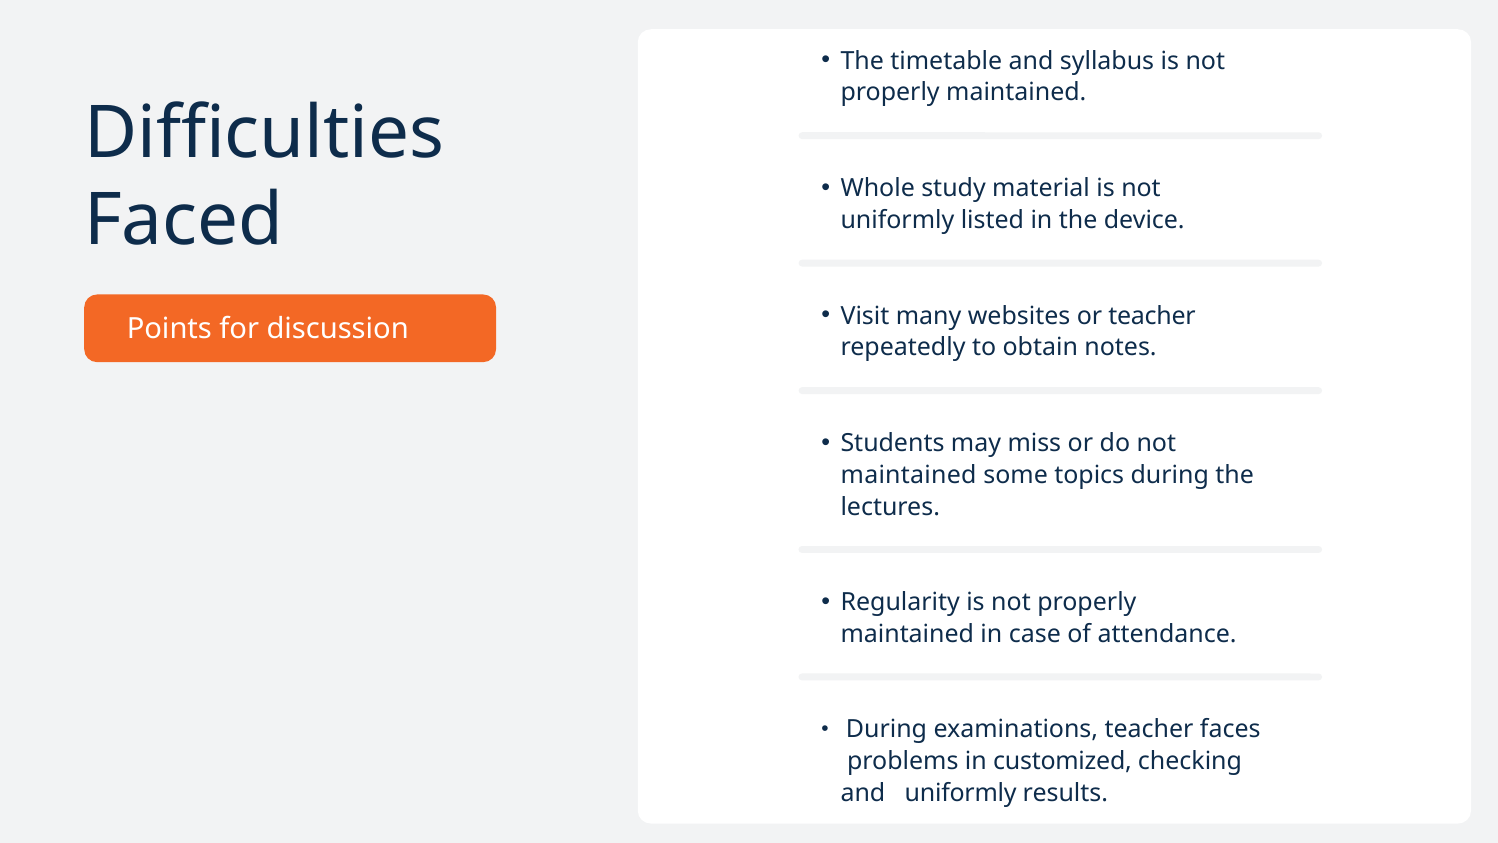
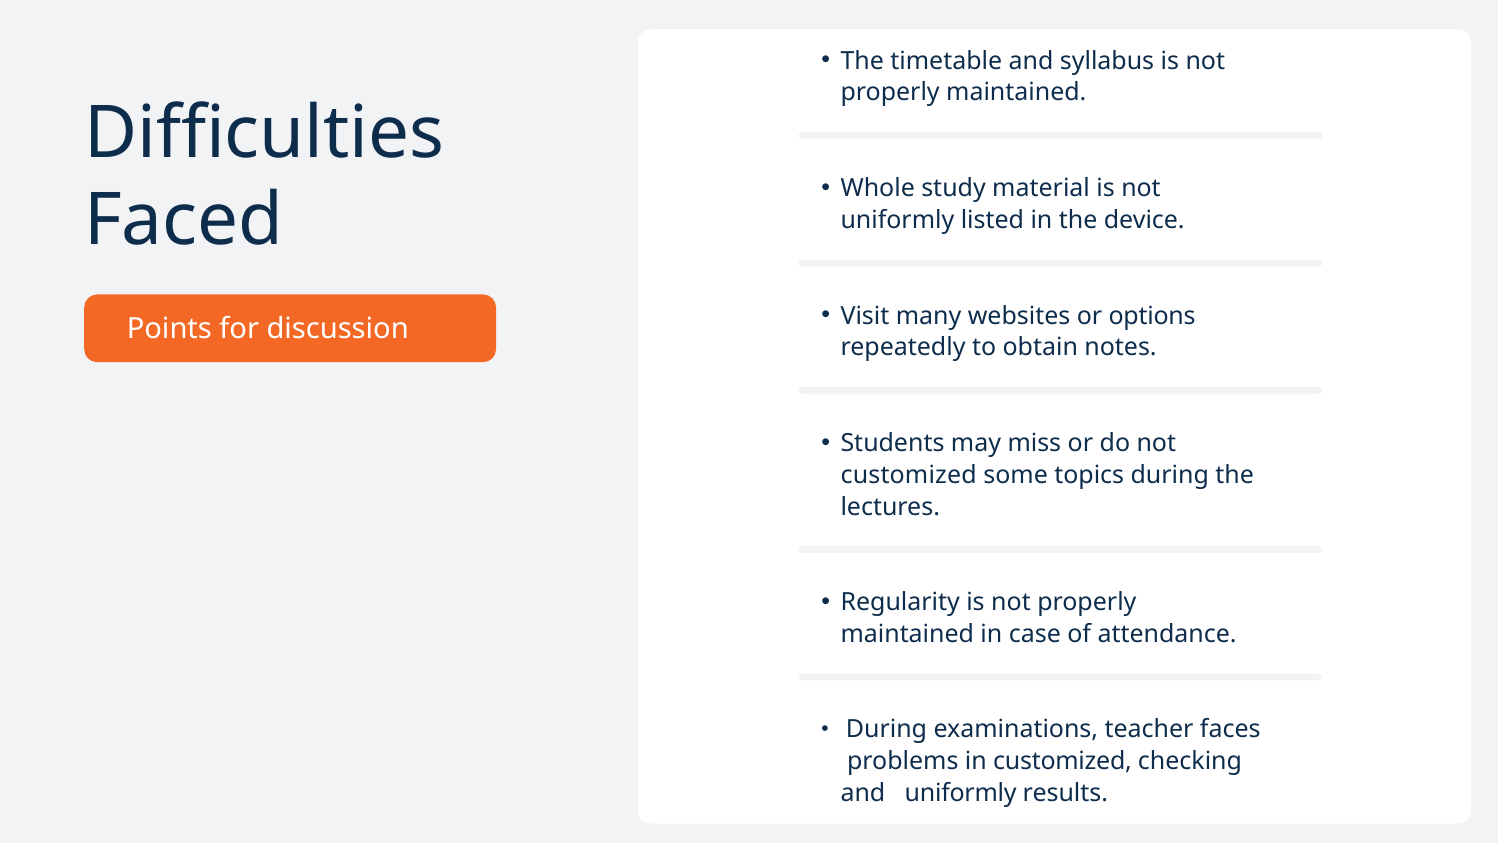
or teacher: teacher -> options
maintained at (909, 475): maintained -> customized
